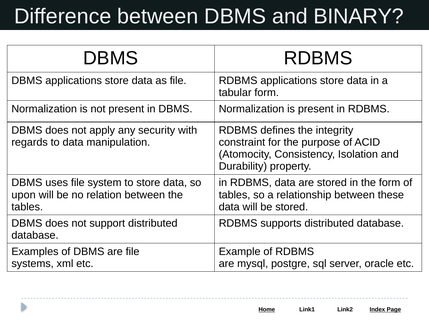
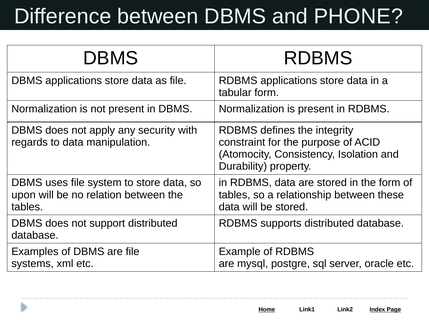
BINARY: BINARY -> PHONE
